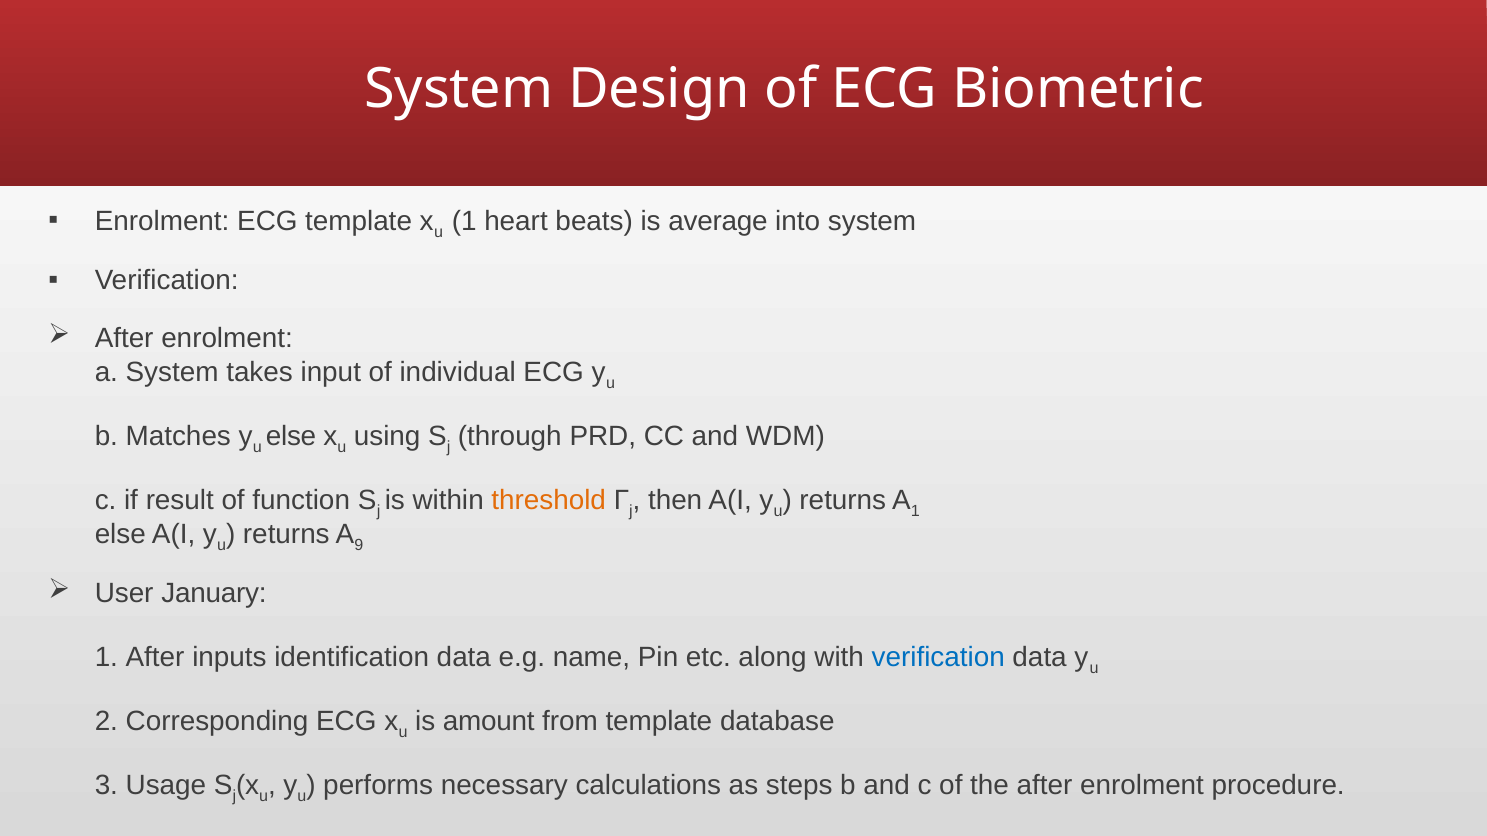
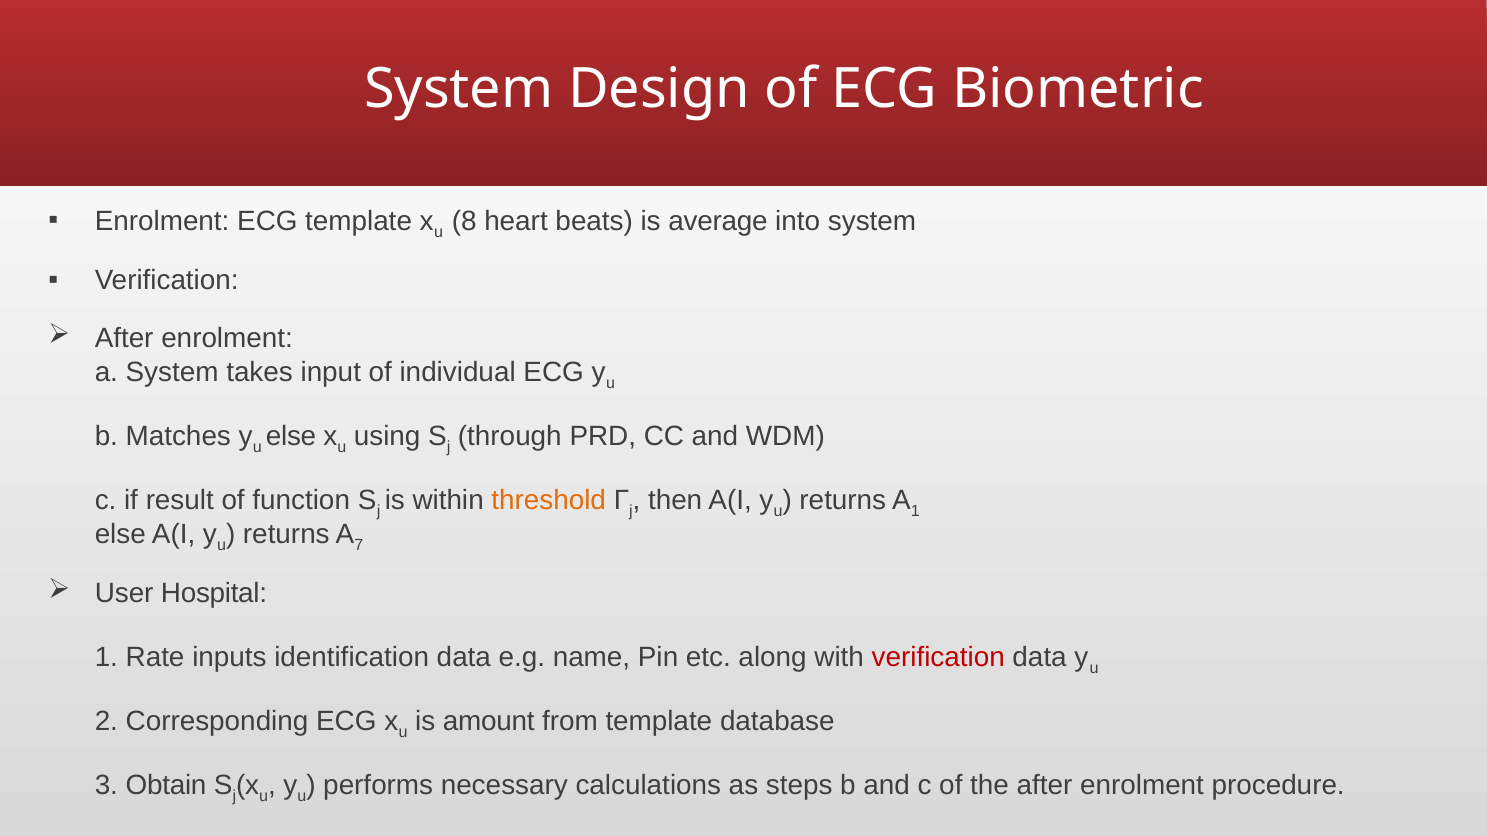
1 at (464, 222): 1 -> 8
9: 9 -> 7
January: January -> Hospital
1 After: After -> Rate
verification at (938, 657) colour: blue -> red
Usage: Usage -> Obtain
